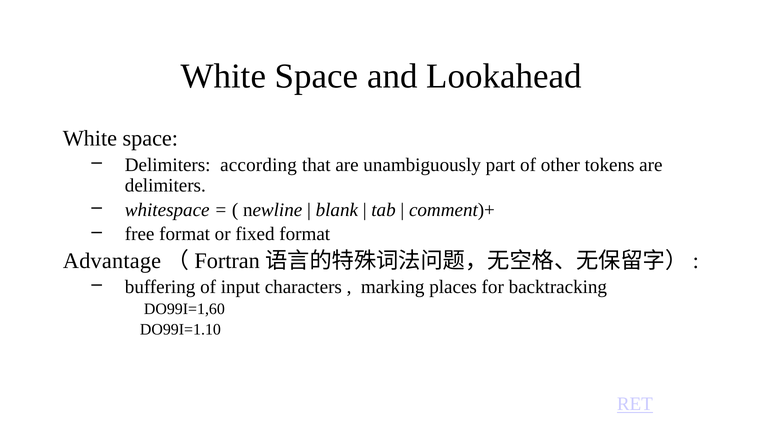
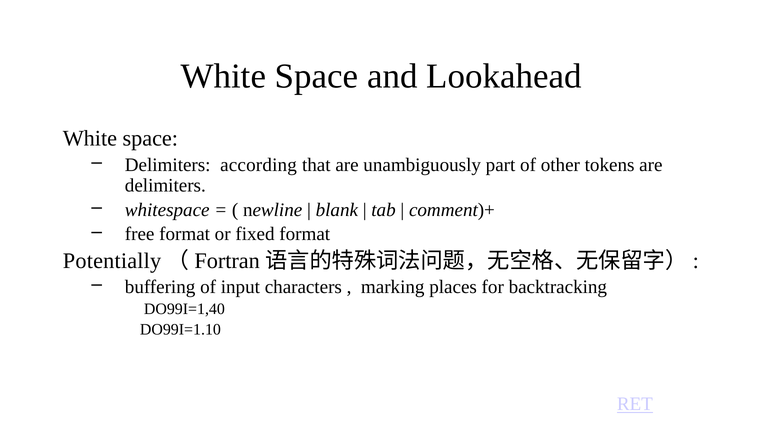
Advantage: Advantage -> Potentially
DO99I=1,60: DO99I=1,60 -> DO99I=1,40
